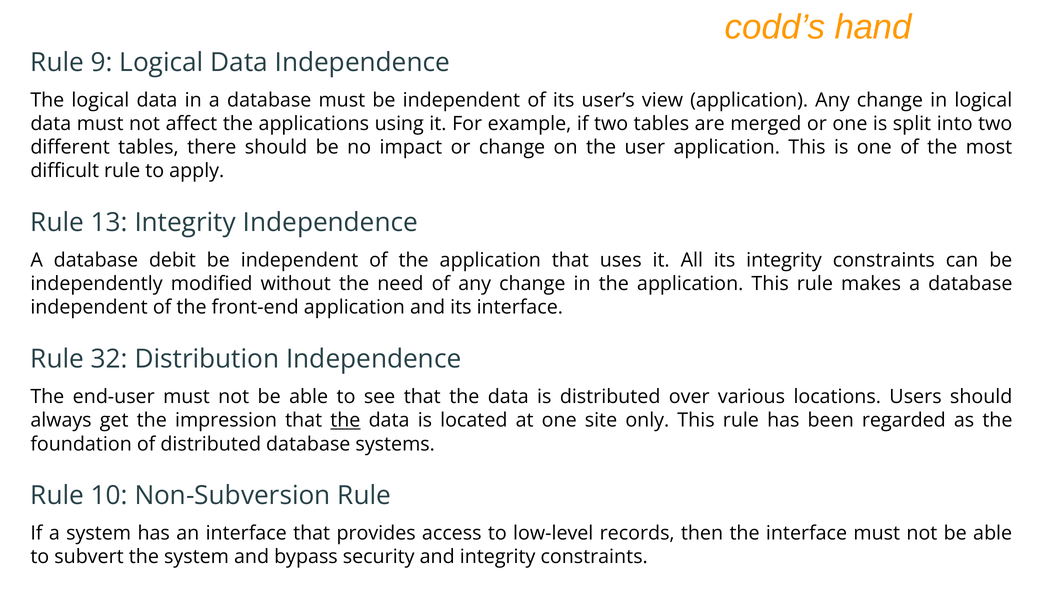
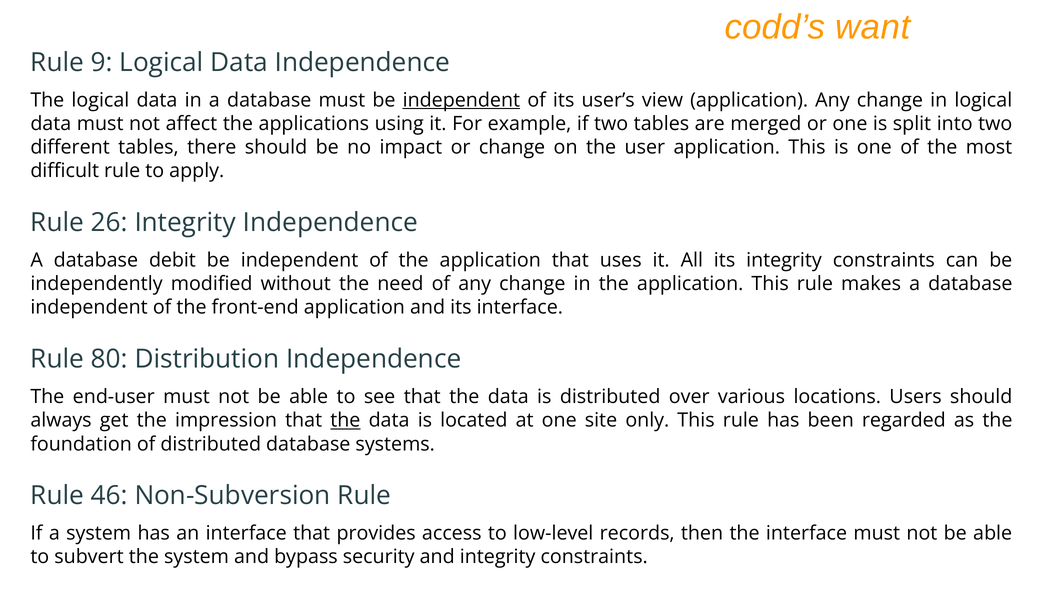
hand: hand -> want
independent at (461, 100) underline: none -> present
13: 13 -> 26
32: 32 -> 80
10: 10 -> 46
